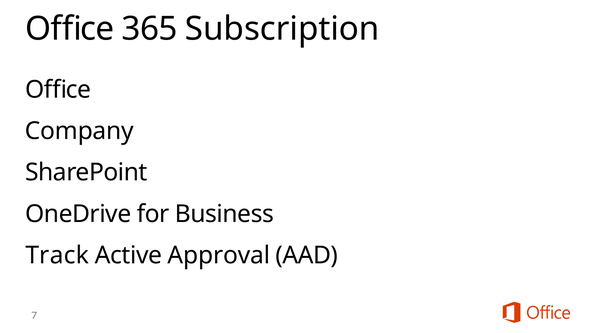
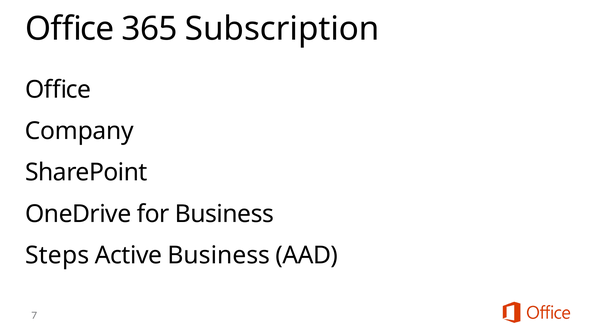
Track: Track -> Steps
Active Approval: Approval -> Business
